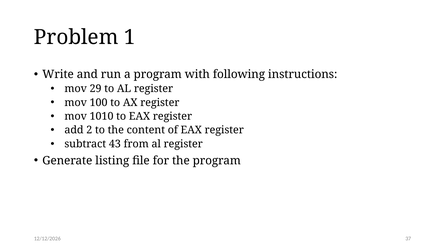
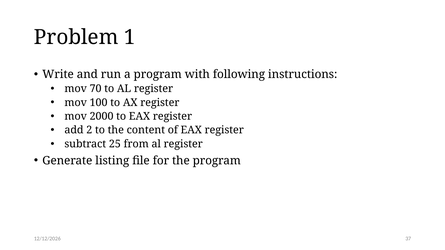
29: 29 -> 70
1010: 1010 -> 2000
43: 43 -> 25
